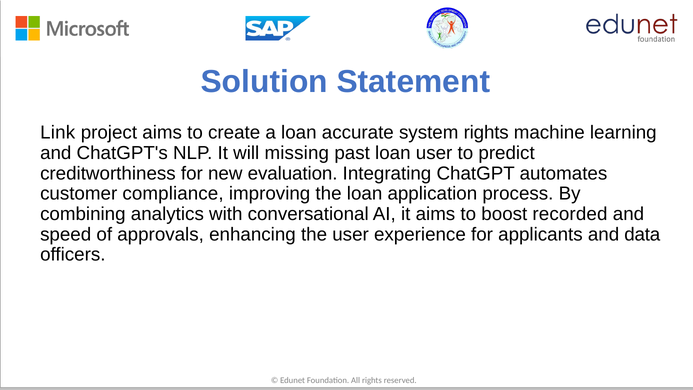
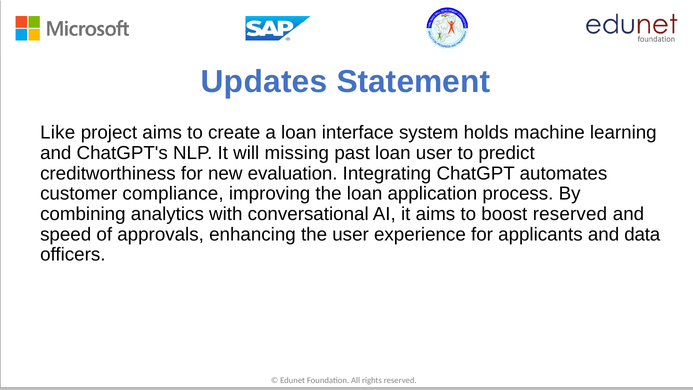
Solution: Solution -> Updates
Link: Link -> Like
accurate: accurate -> interface
system rights: rights -> holds
boost recorded: recorded -> reserved
